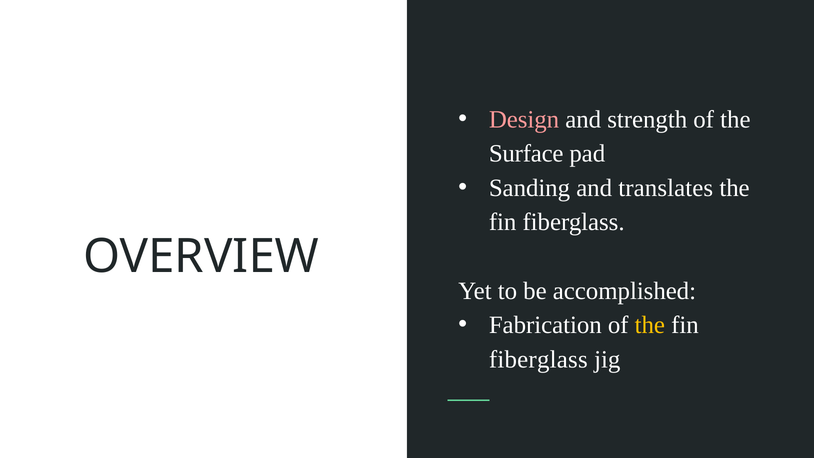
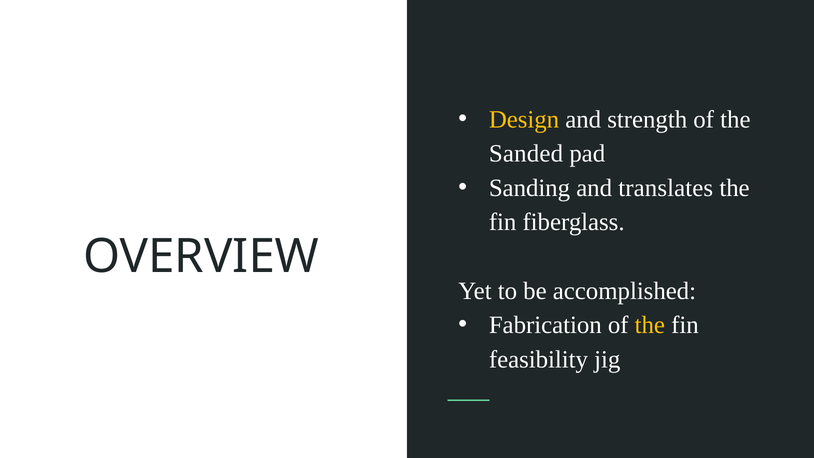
Design colour: pink -> yellow
Surface: Surface -> Sanded
fiberglass at (538, 359): fiberglass -> feasibility
